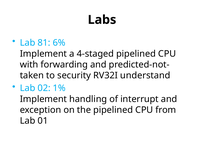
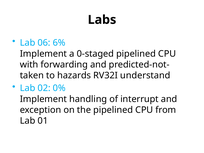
81: 81 -> 06
4-staged: 4-staged -> 0-staged
security: security -> hazards
1%: 1% -> 0%
